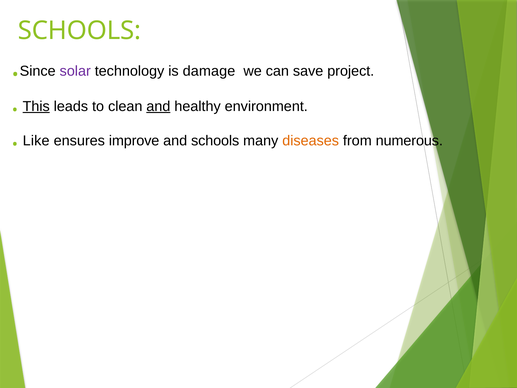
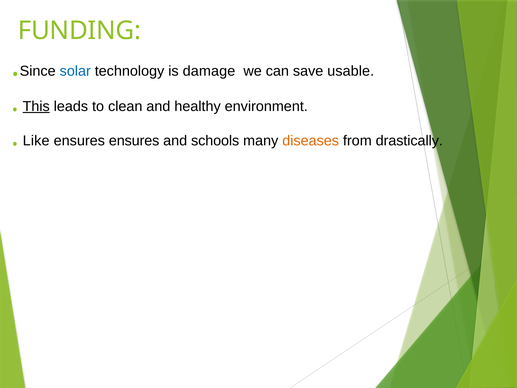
SCHOOLS at (79, 31): SCHOOLS -> FUNDING
solar colour: purple -> blue
project: project -> usable
and at (158, 106) underline: present -> none
ensures improve: improve -> ensures
numerous: numerous -> drastically
